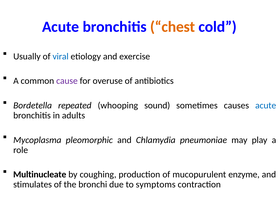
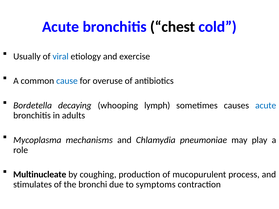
chest colour: orange -> black
cause colour: purple -> blue
repeated: repeated -> decaying
sound: sound -> lymph
pleomorphic: pleomorphic -> mechanisms
enzyme: enzyme -> process
